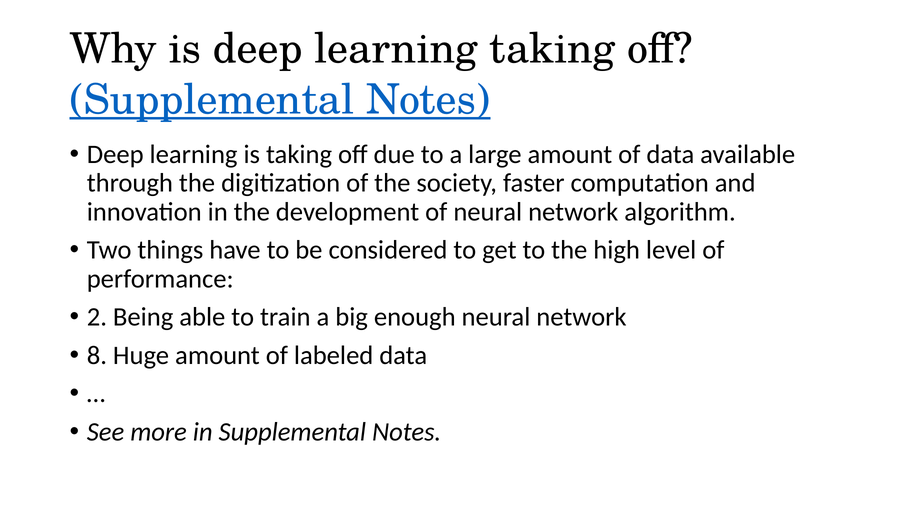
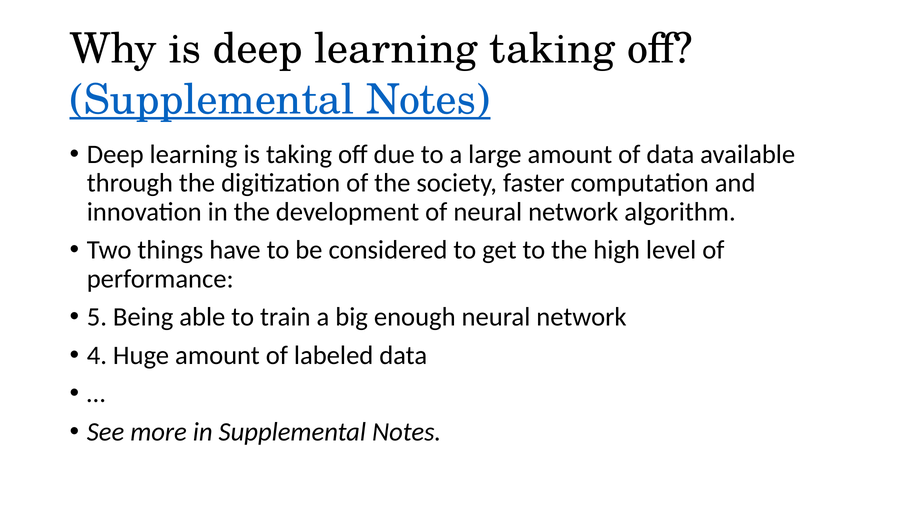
2: 2 -> 5
8: 8 -> 4
